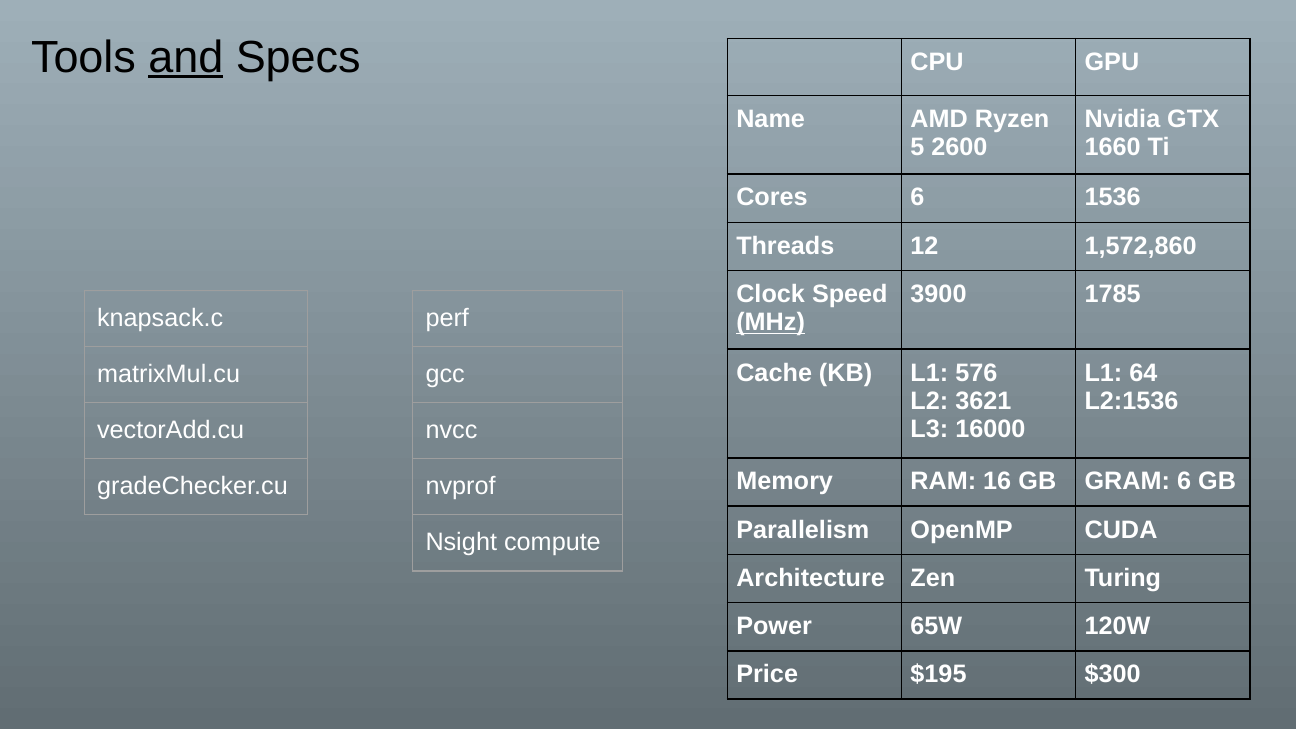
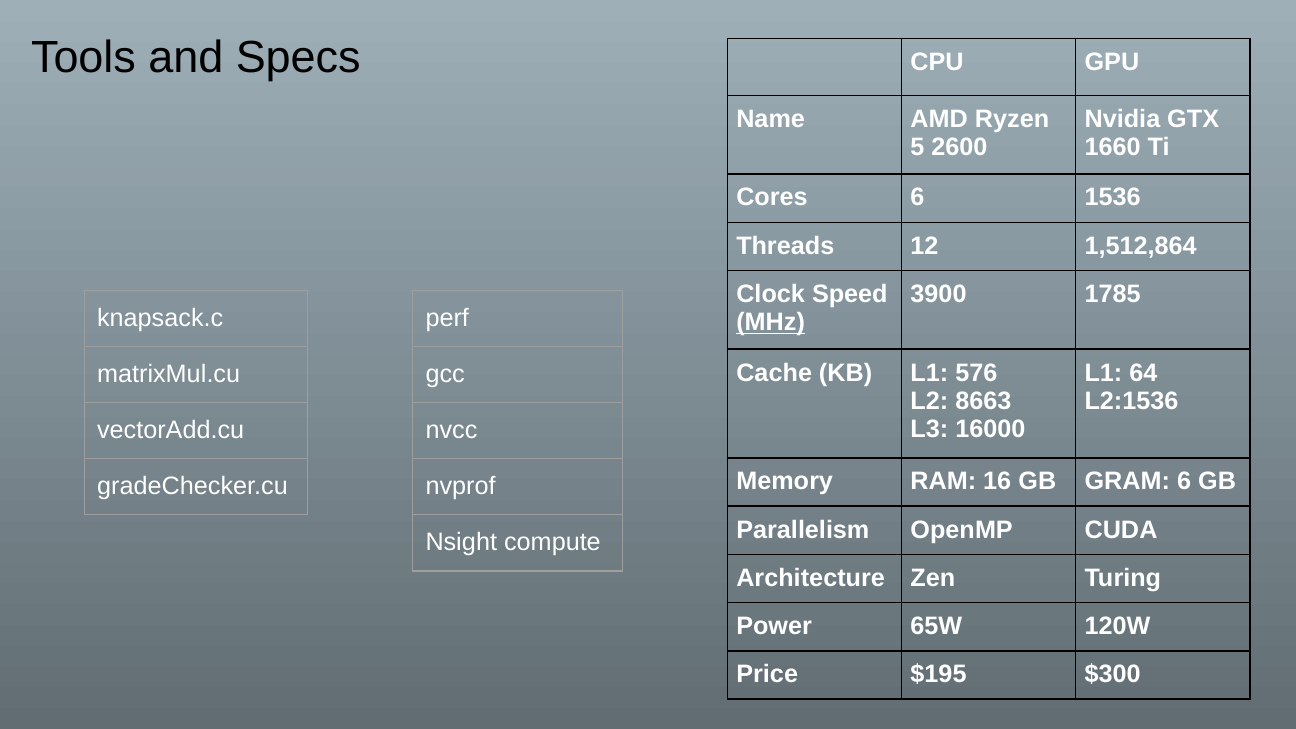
and underline: present -> none
1,572,860: 1,572,860 -> 1,512,864
3621: 3621 -> 8663
